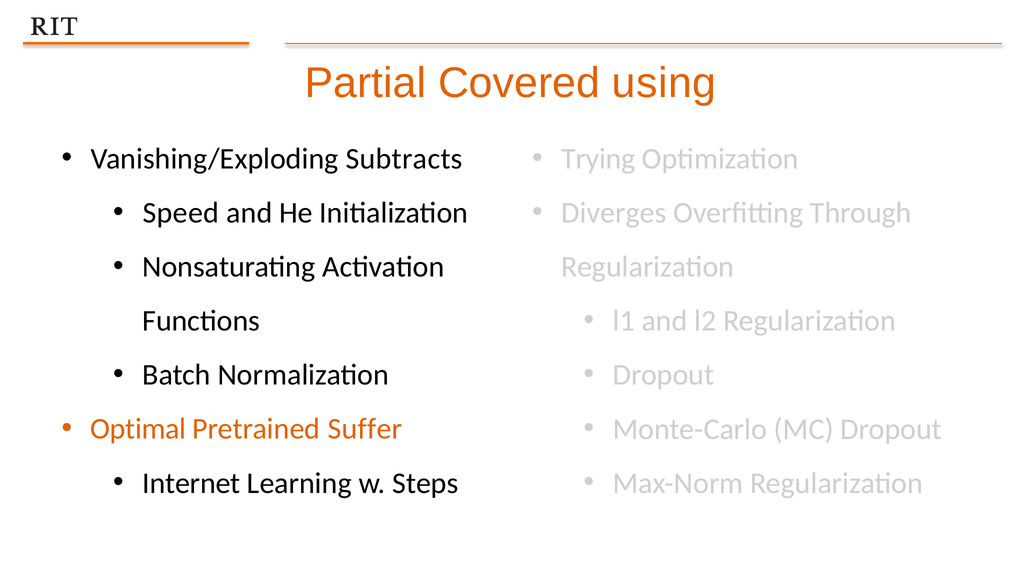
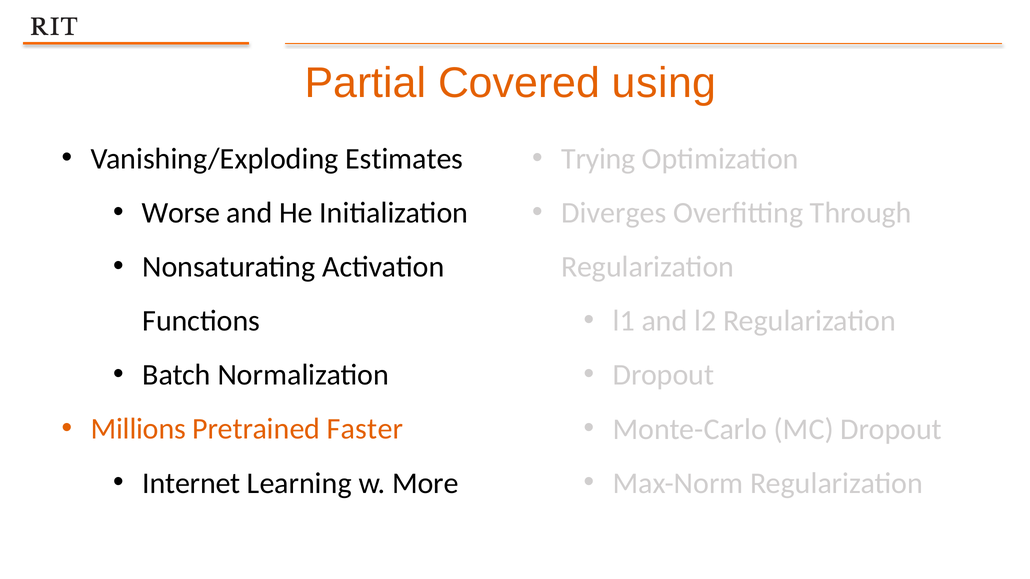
Subtracts: Subtracts -> Estimates
Speed: Speed -> Worse
Optimal: Optimal -> Millions
Suffer: Suffer -> Faster
Steps: Steps -> More
